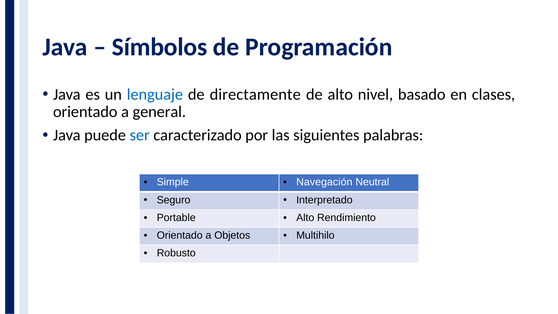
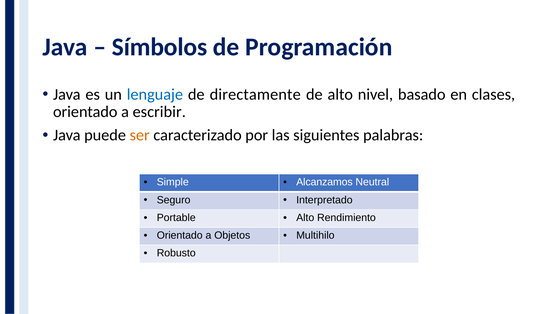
general: general -> escribir
ser colour: blue -> orange
Navegación: Navegación -> Alcanzamos
